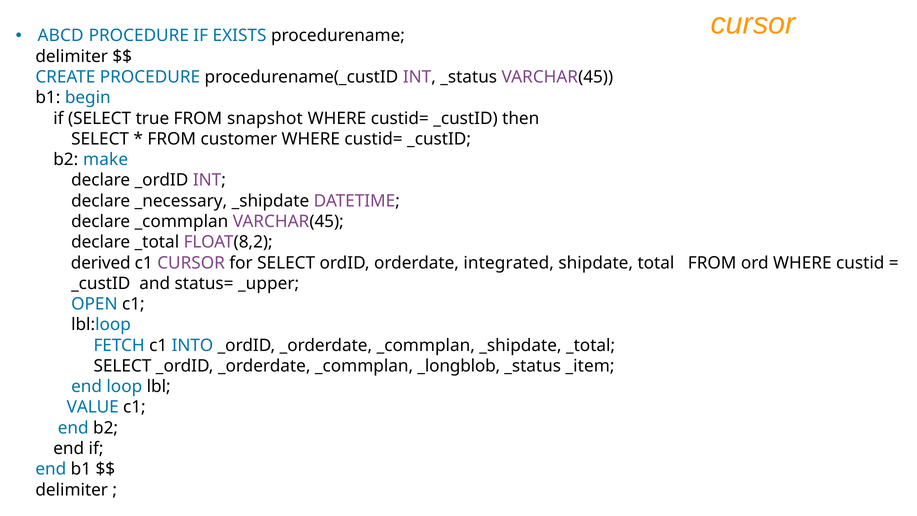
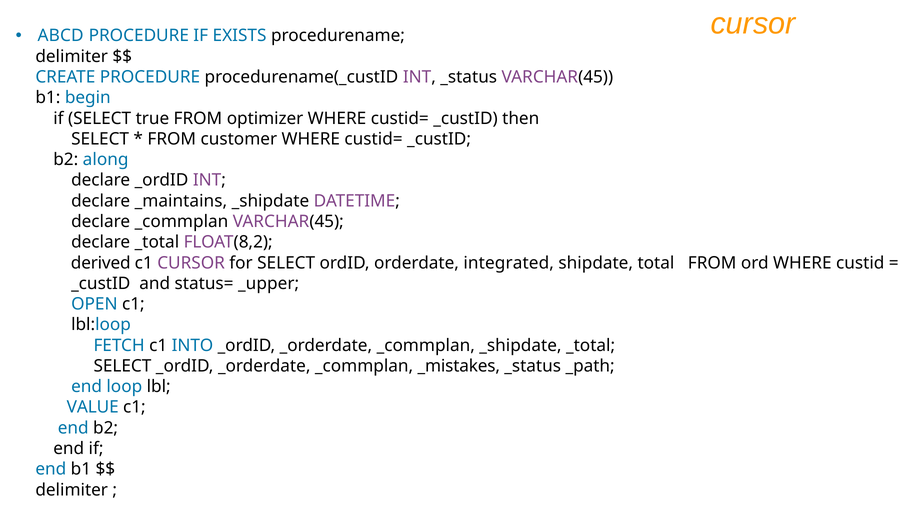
snapshot: snapshot -> optimizer
make: make -> along
_necessary: _necessary -> _maintains
_longblob: _longblob -> _mistakes
_item: _item -> _path
